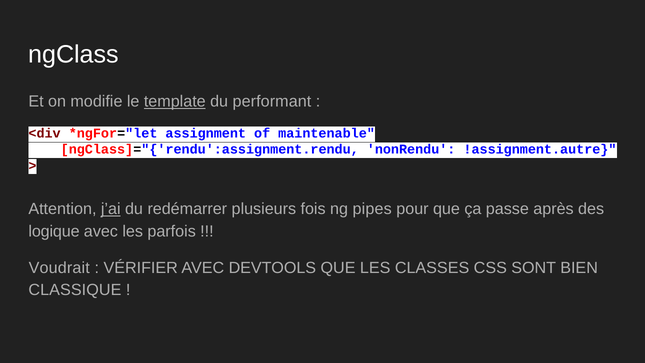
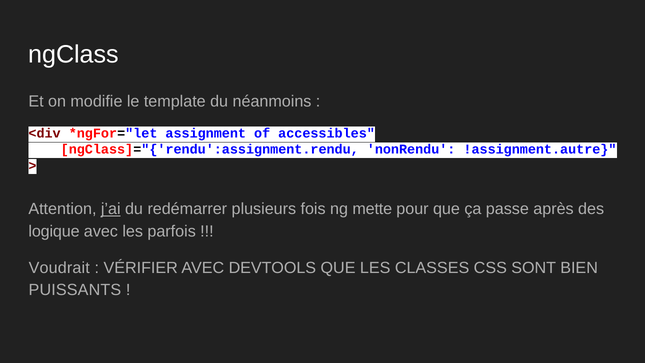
template underline: present -> none
performant: performant -> néanmoins
maintenable: maintenable -> accessibles
pipes: pipes -> mette
CLASSIQUE: CLASSIQUE -> PUISSANTS
